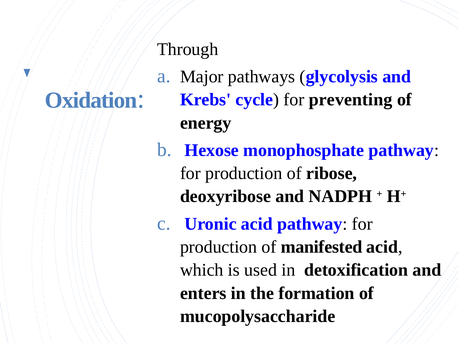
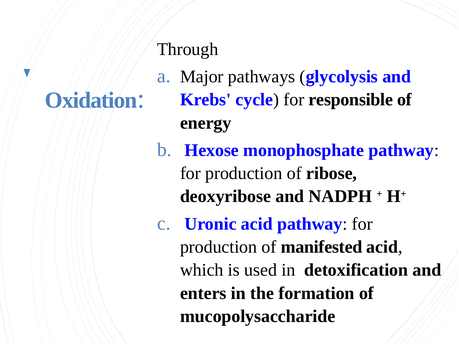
preventing: preventing -> responsible
